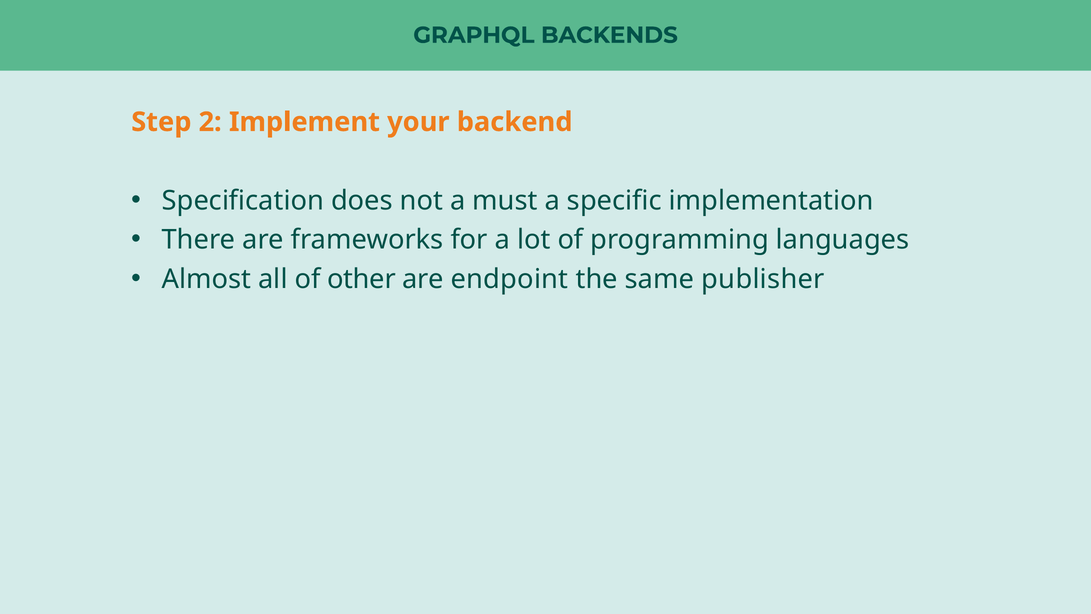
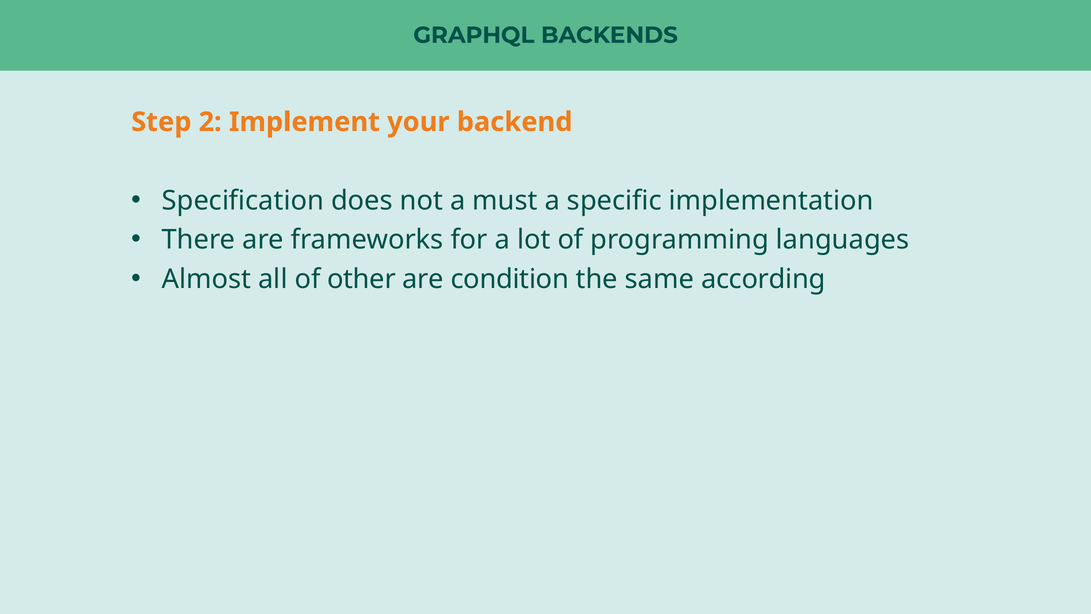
endpoint: endpoint -> condition
publisher: publisher -> according
